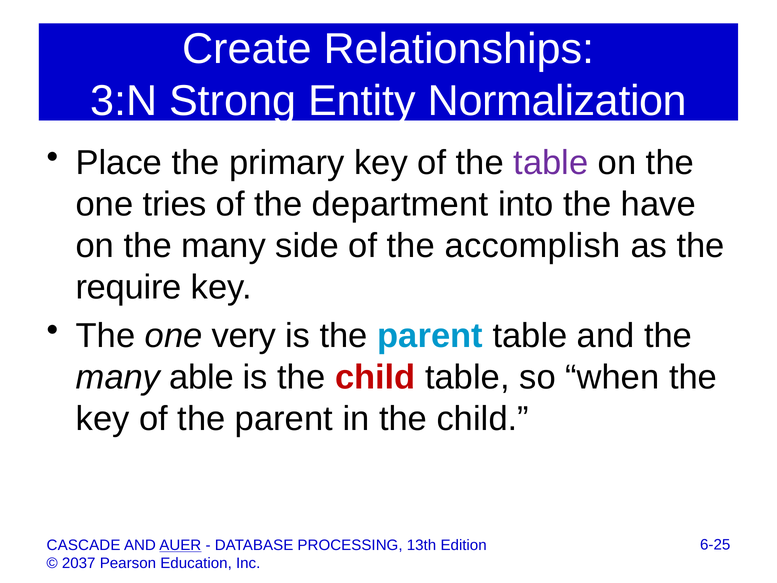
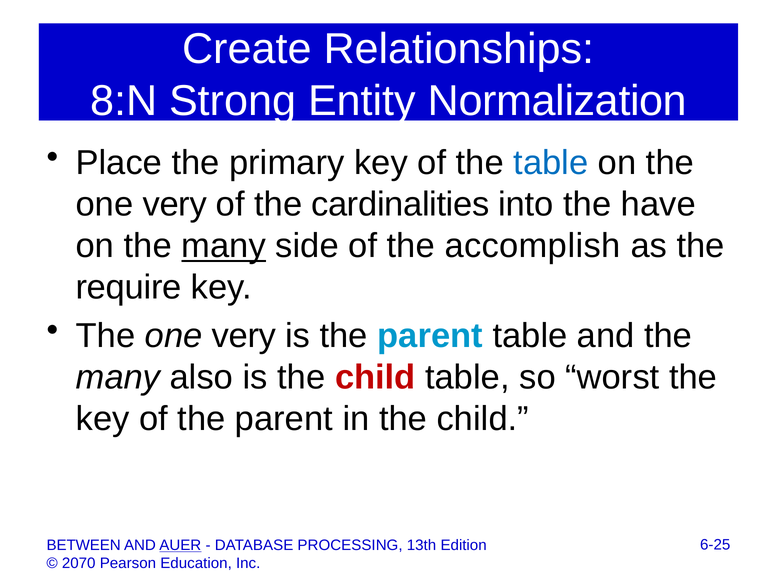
3:N: 3:N -> 8:N
table at (551, 163) colour: purple -> blue
tries at (175, 204): tries -> very
department: department -> cardinalities
many at (224, 246) underline: none -> present
able: able -> also
when: when -> worst
CASCADE: CASCADE -> BETWEEN
2037: 2037 -> 2070
